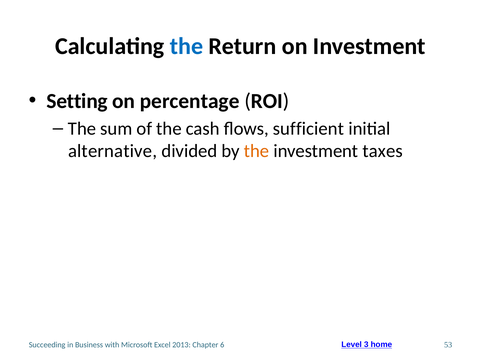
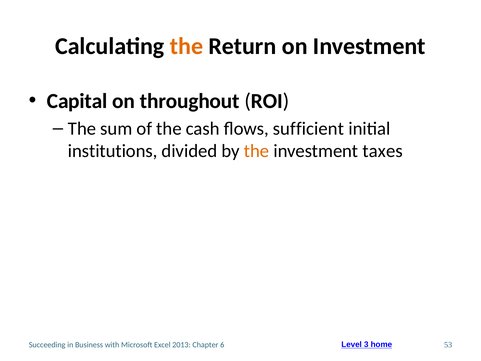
the at (186, 46) colour: blue -> orange
Setting: Setting -> Capital
percentage: percentage -> throughout
alternative: alternative -> institutions
